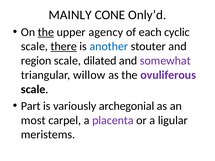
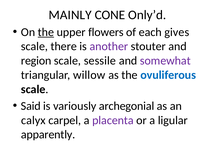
agency: agency -> flowers
cyclic: cyclic -> gives
there underline: present -> none
another colour: blue -> purple
dilated: dilated -> sessile
ovuliferous colour: purple -> blue
Part: Part -> Said
most: most -> calyx
meristems: meristems -> apparently
